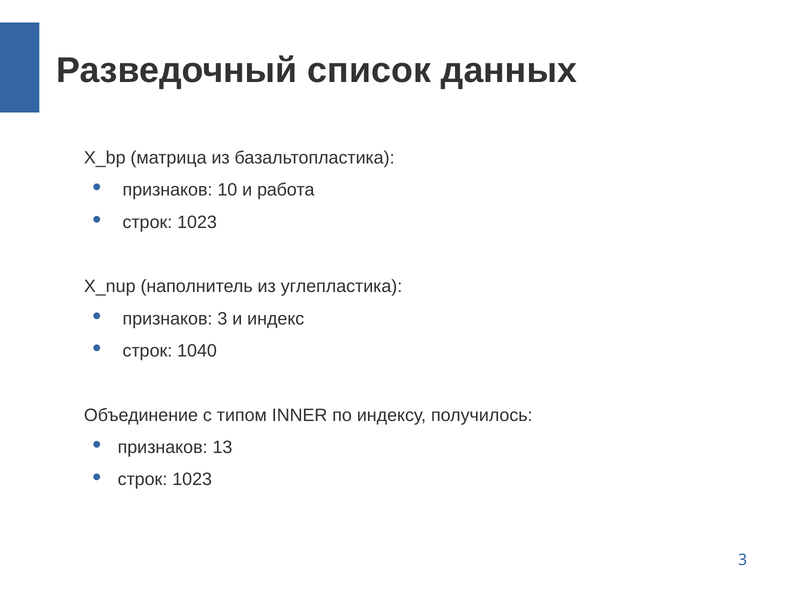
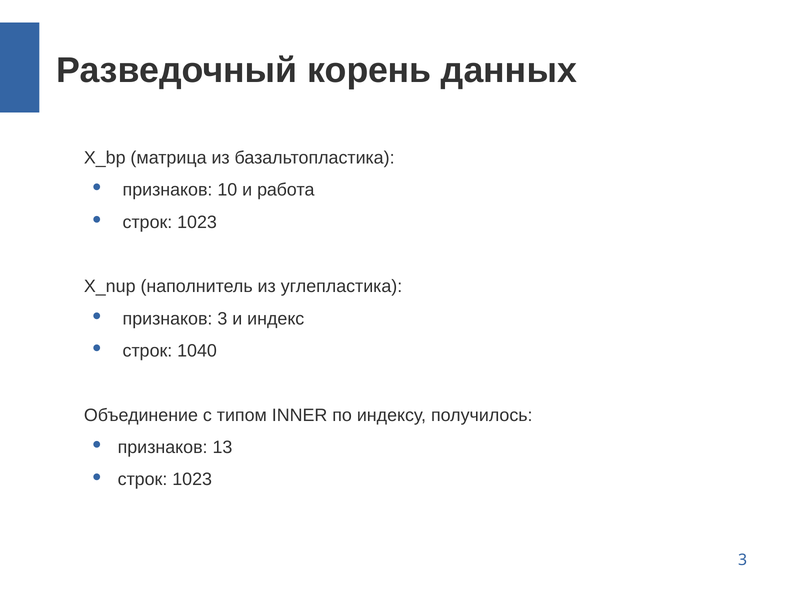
список: список -> корень
